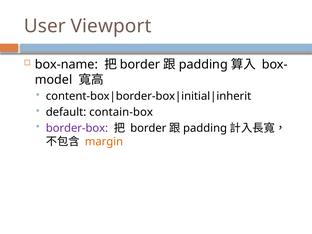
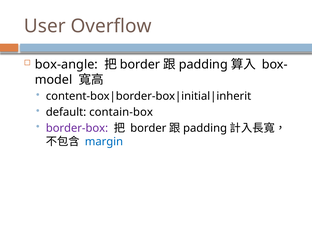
Viewport: Viewport -> Overflow
box-name: box-name -> box-angle
margin colour: orange -> blue
